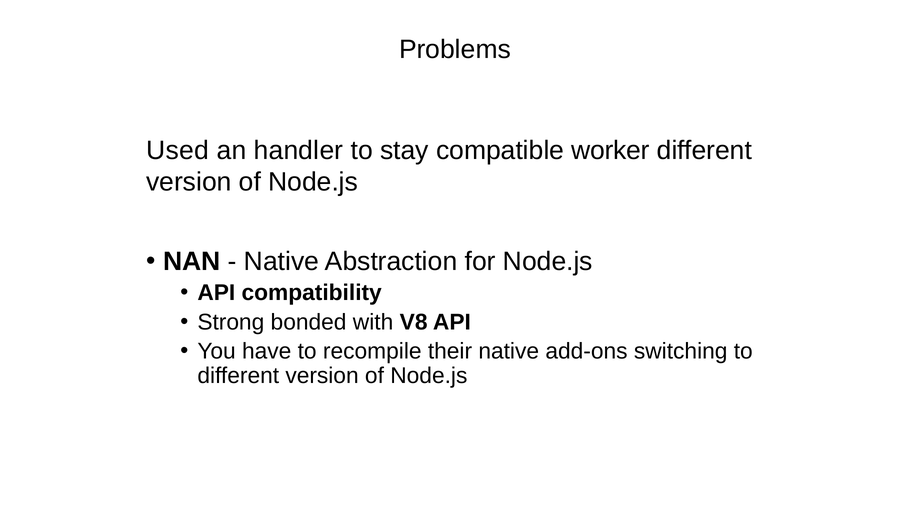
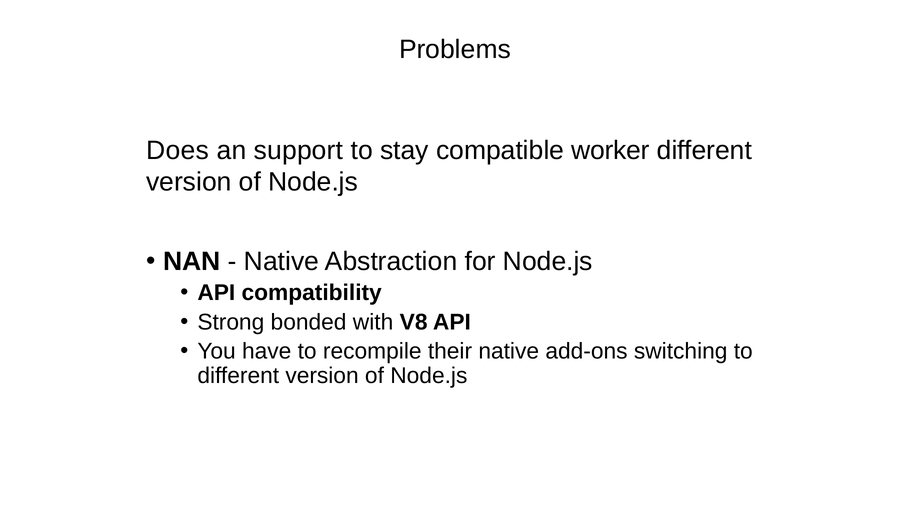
Used: Used -> Does
handler: handler -> support
